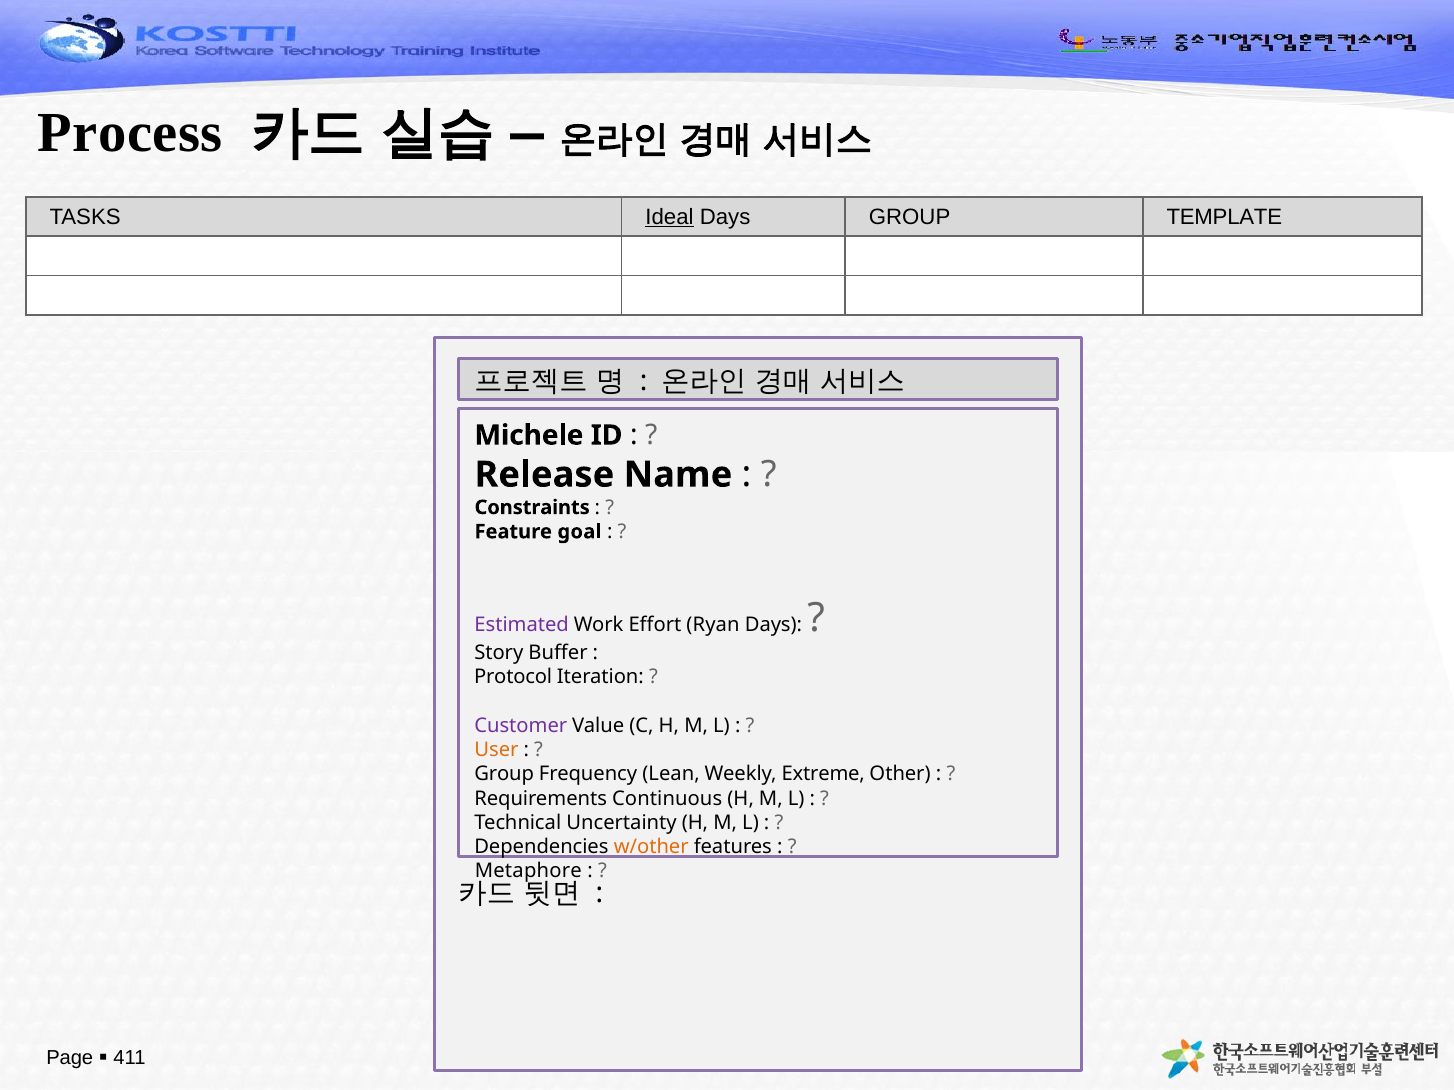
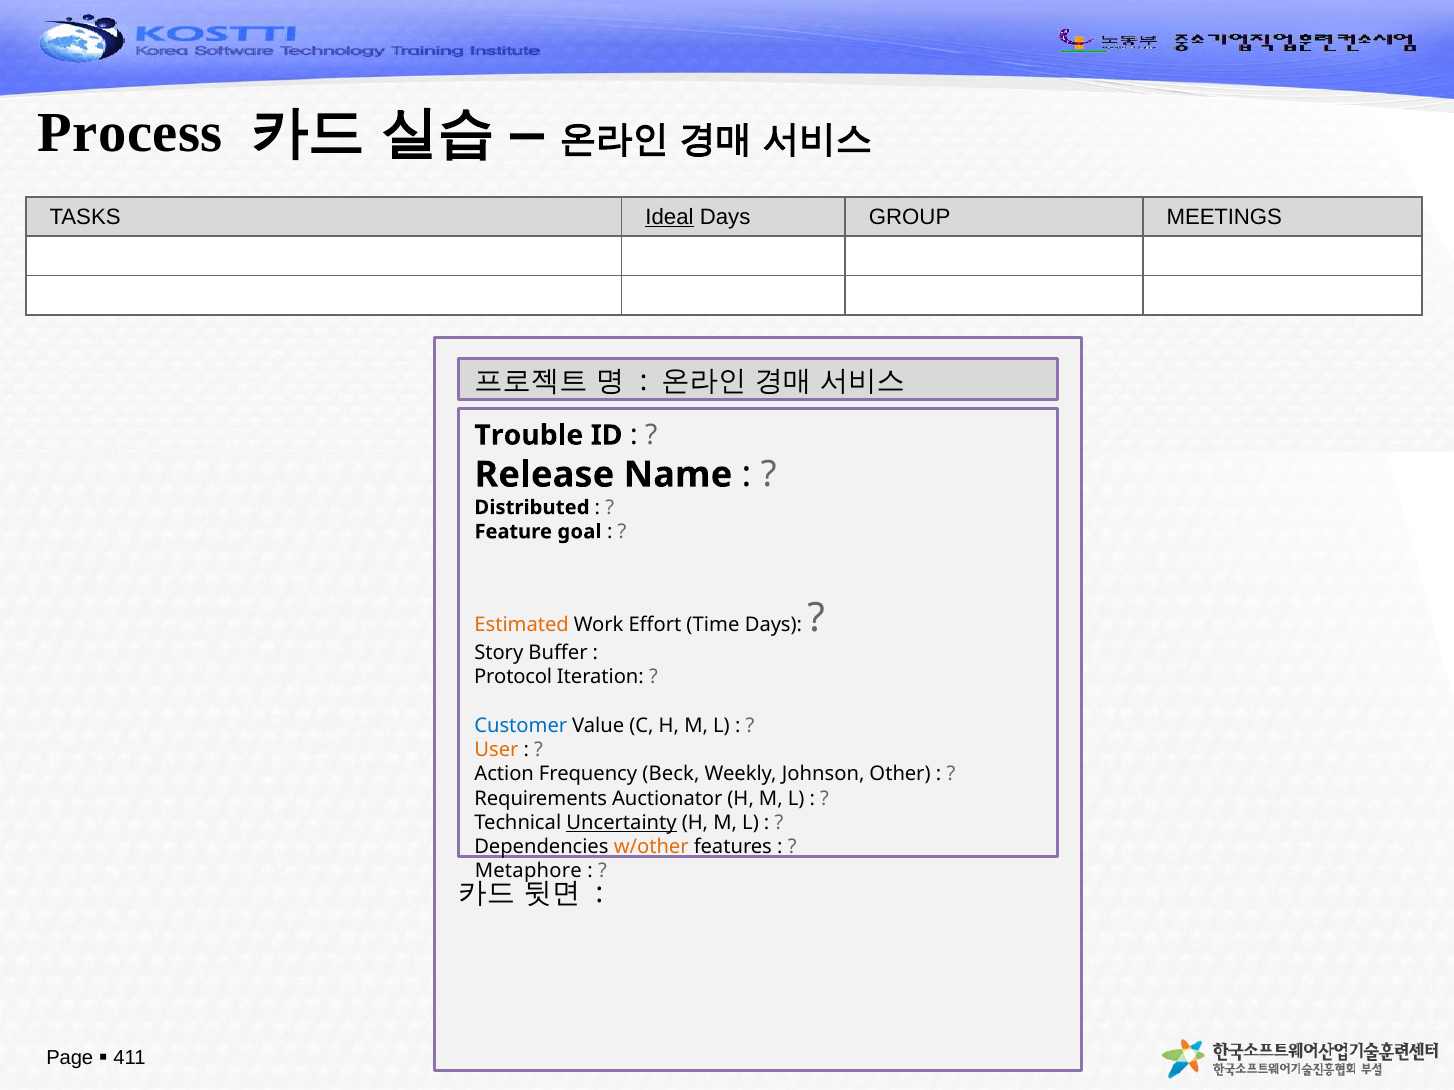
TEMPLATE: TEMPLATE -> MEETINGS
Michele: Michele -> Trouble
Constraints: Constraints -> Distributed
Estimated colour: purple -> orange
Ryan: Ryan -> Time
Customer colour: purple -> blue
Group at (504, 775): Group -> Action
Lean: Lean -> Beck
Extreme: Extreme -> Johnson
Continuous: Continuous -> Auctionator
Uncertainty underline: none -> present
